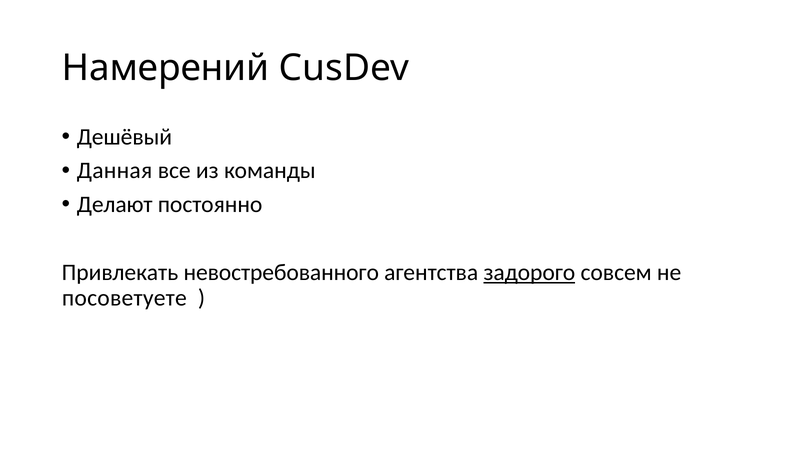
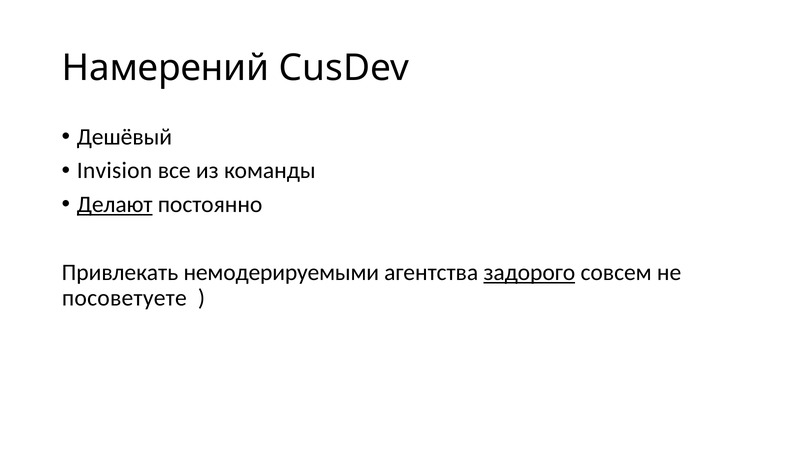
Данная: Данная -> Invision
Делают underline: none -> present
невостребованного: невостребованного -> немодерируемыми
